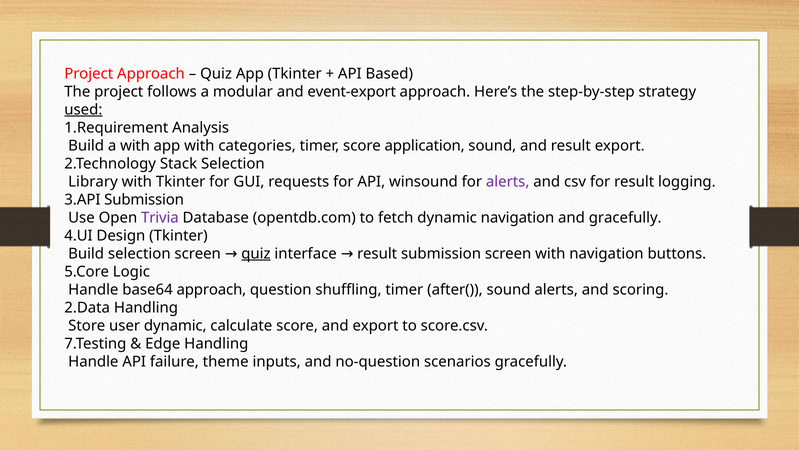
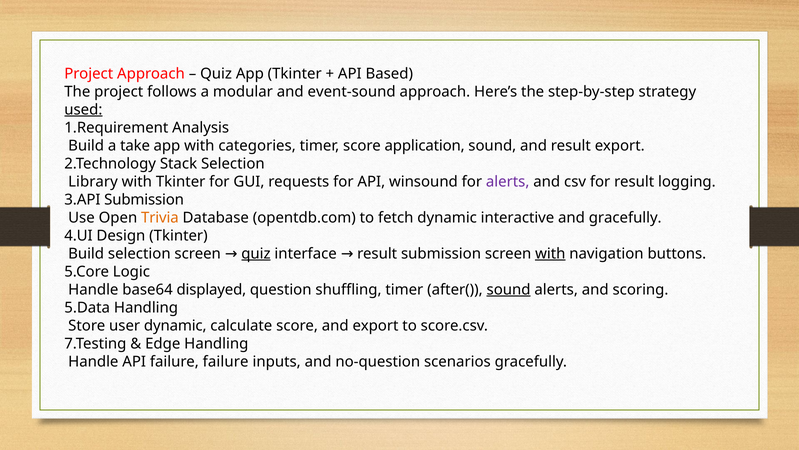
event-export: event-export -> event-sound
a with: with -> take
Trivia colour: purple -> orange
dynamic navigation: navigation -> interactive
with at (550, 253) underline: none -> present
base64 approach: approach -> displayed
sound at (509, 289) underline: none -> present
2.Data: 2.Data -> 5.Data
failure theme: theme -> failure
